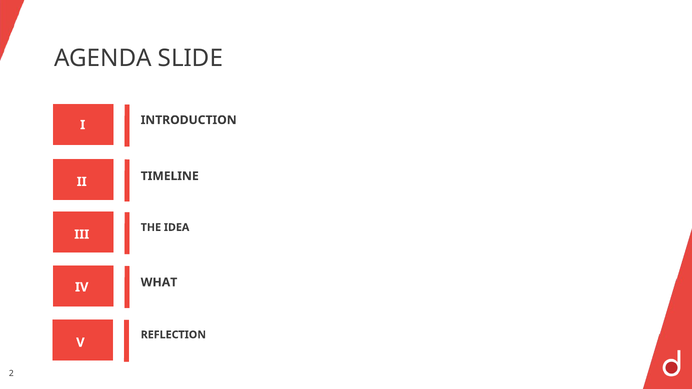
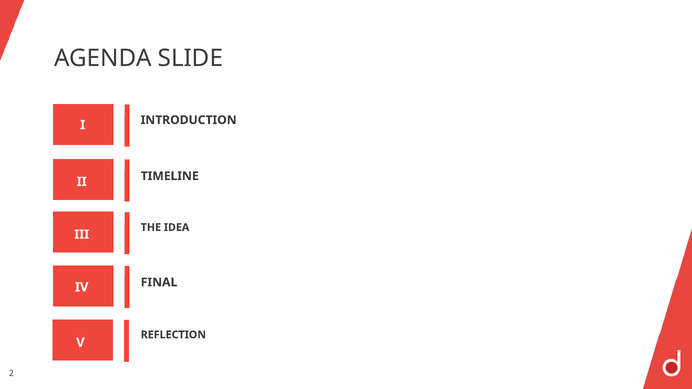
WHAT: WHAT -> FINAL
